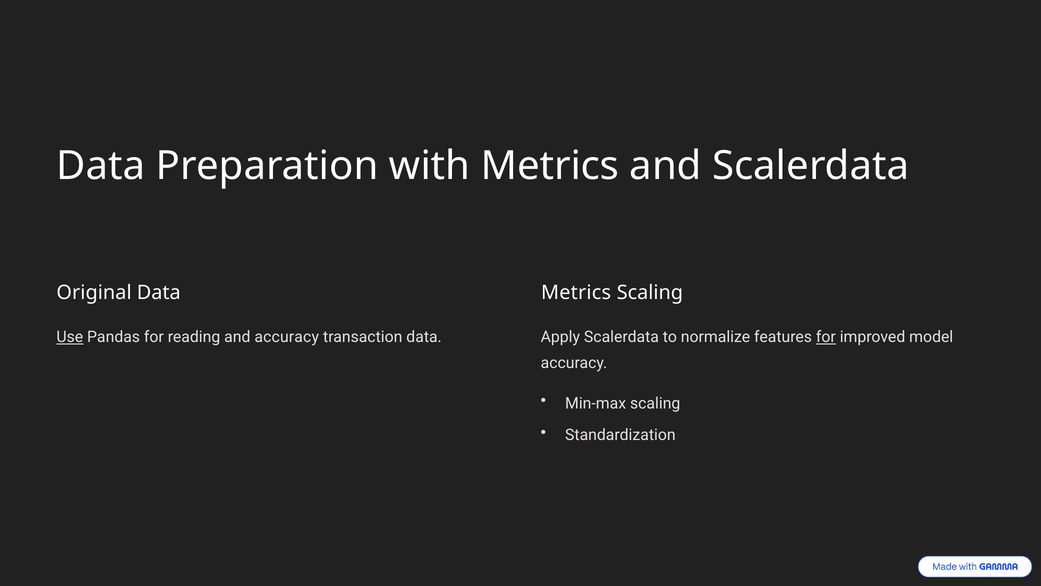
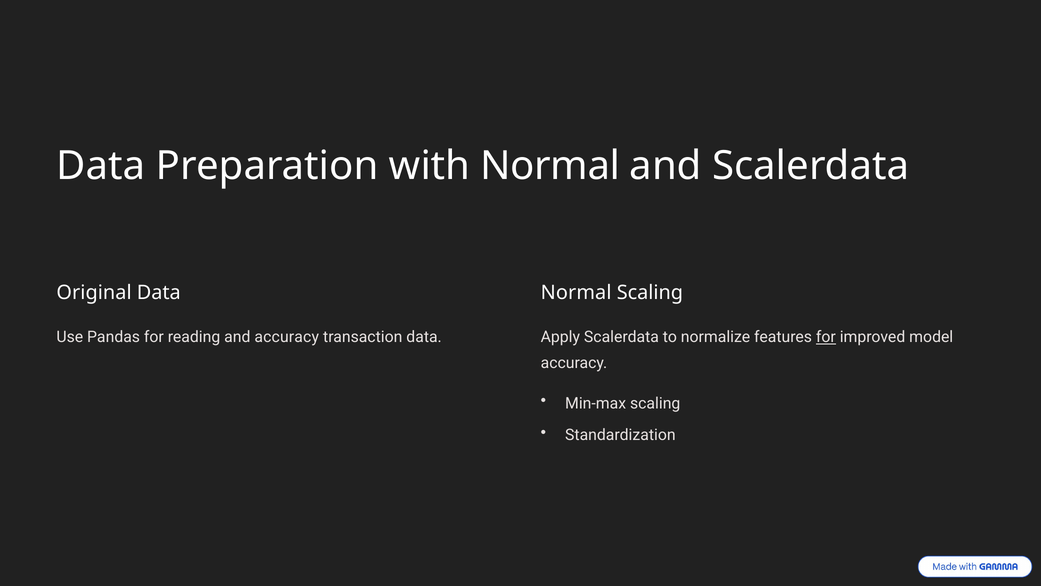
with Metrics: Metrics -> Normal
Metrics at (576, 292): Metrics -> Normal
Use underline: present -> none
